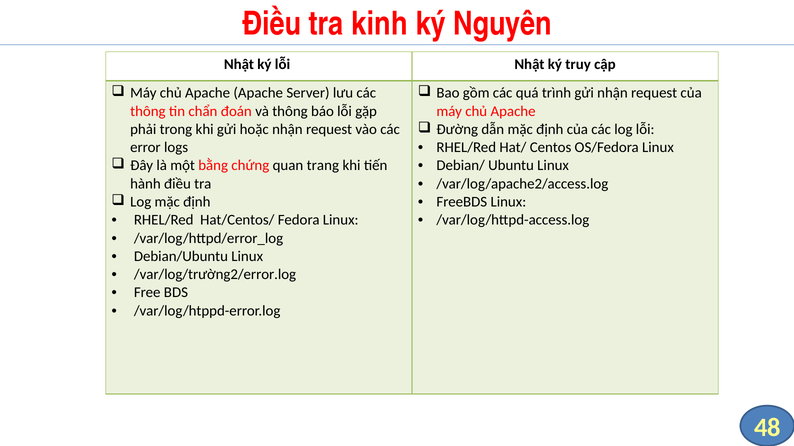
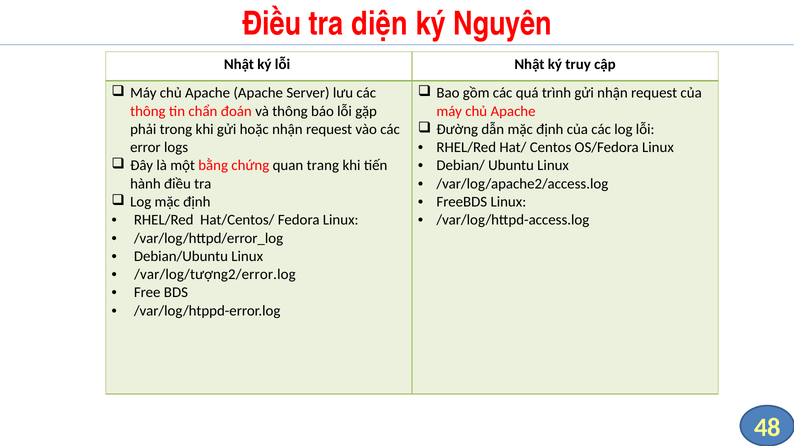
kinh: kinh -> diện
/var/log/trường2/error.log: /var/log/trường2/error.log -> /var/log/tượng2/error.log
